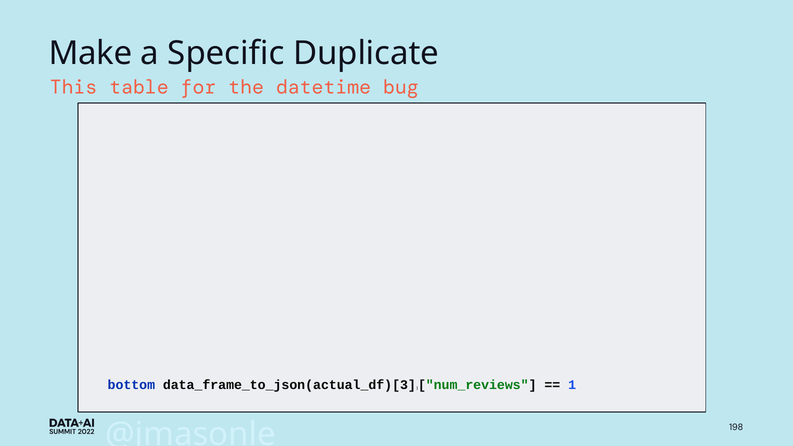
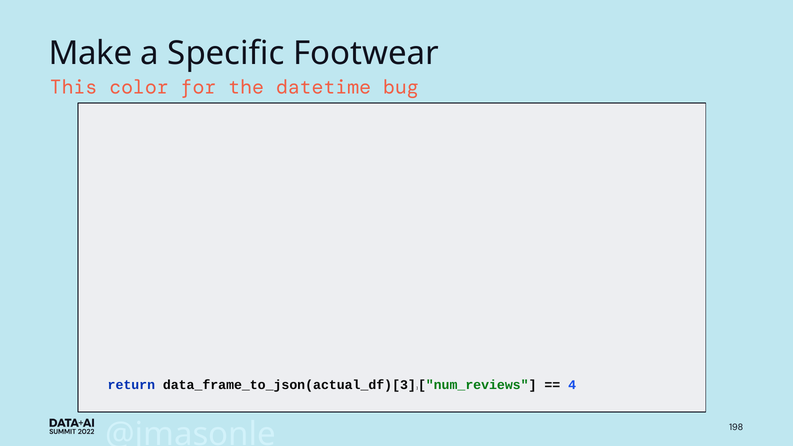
Duplicate: Duplicate -> Footwear
table: table -> color
bottom: bottom -> return
1: 1 -> 4
